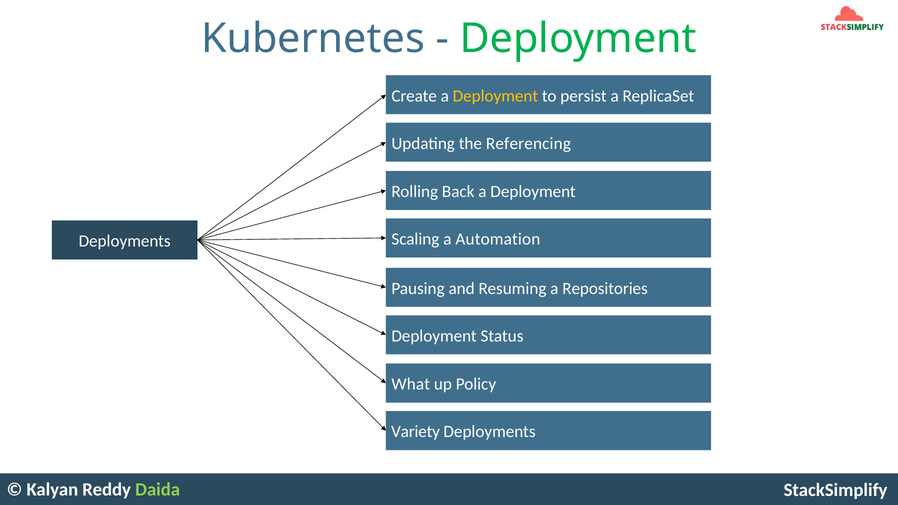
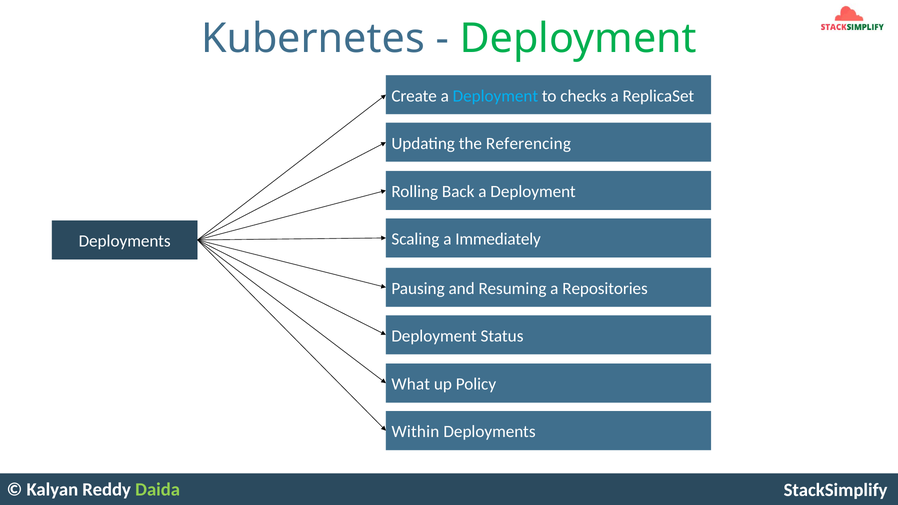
Deployment at (495, 96) colour: yellow -> light blue
persist: persist -> checks
Automation: Automation -> Immediately
Variety: Variety -> Within
